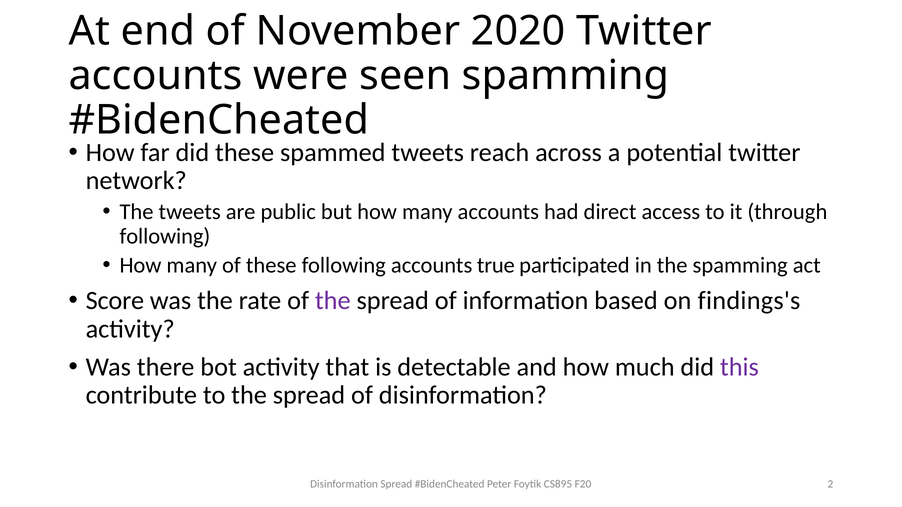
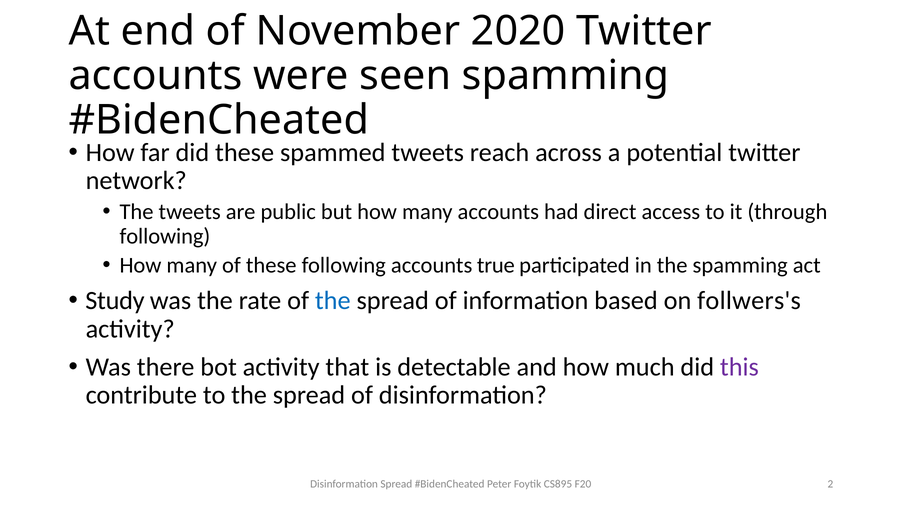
Score: Score -> Study
the at (333, 301) colour: purple -> blue
findings's: findings's -> follwers's
